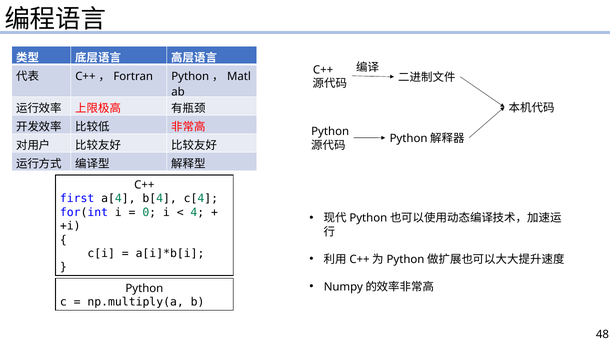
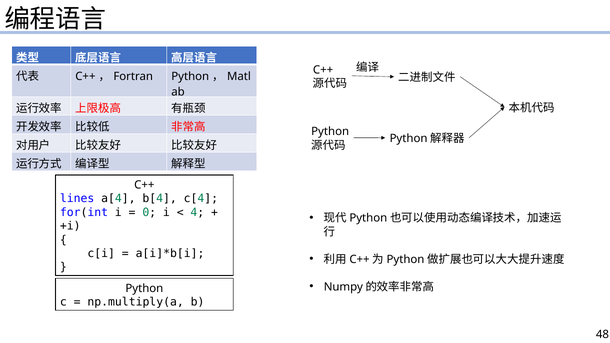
first: first -> lines
